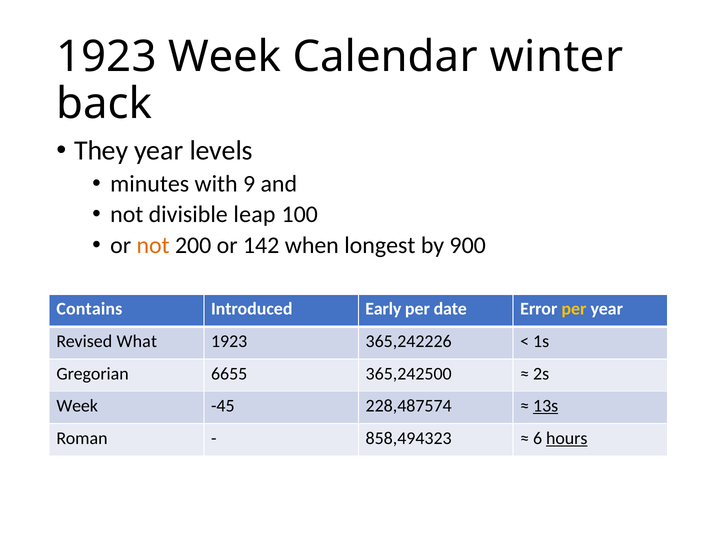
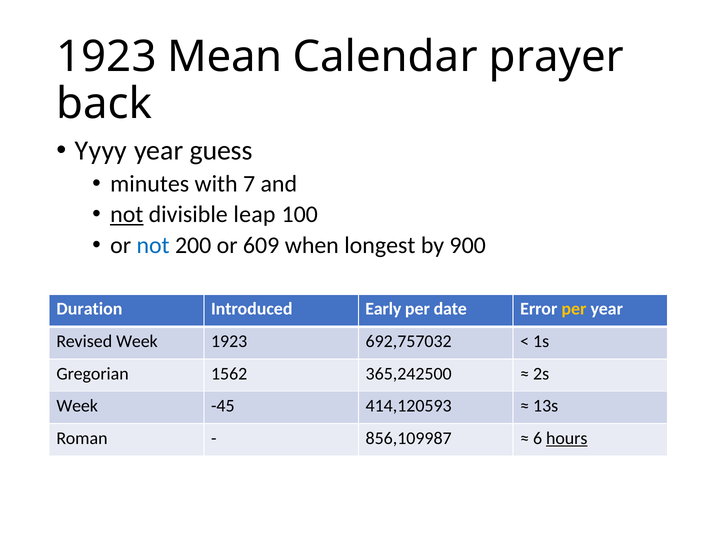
1923 Week: Week -> Mean
winter: winter -> prayer
They: They -> Yyyy
levels: levels -> guess
9: 9 -> 7
not at (127, 215) underline: none -> present
not at (153, 245) colour: orange -> blue
142: 142 -> 609
Contains: Contains -> Duration
Revised What: What -> Week
365,242226: 365,242226 -> 692,757032
6655: 6655 -> 1562
228,487574: 228,487574 -> 414,120593
13s underline: present -> none
858,494323: 858,494323 -> 856,109987
